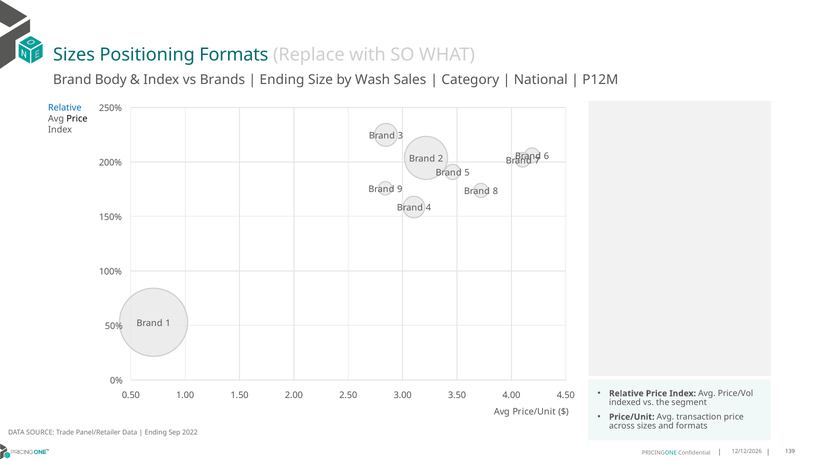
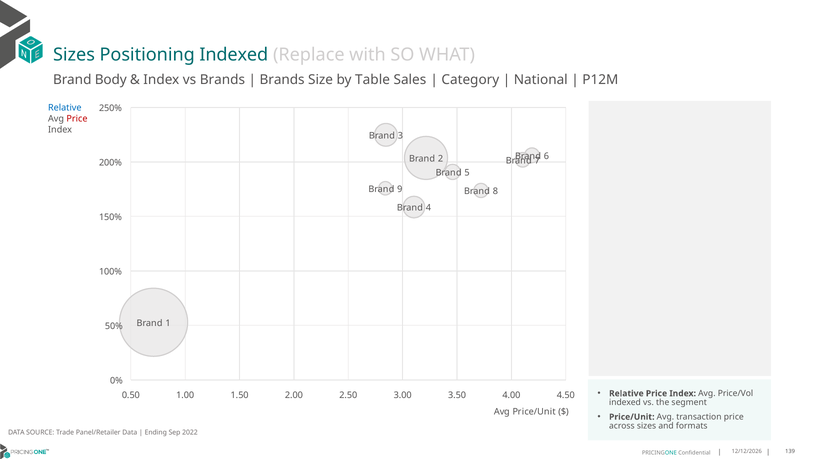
Positioning Formats: Formats -> Indexed
Ending at (282, 79): Ending -> Brands
Wash: Wash -> Table
Price at (77, 119) colour: black -> red
